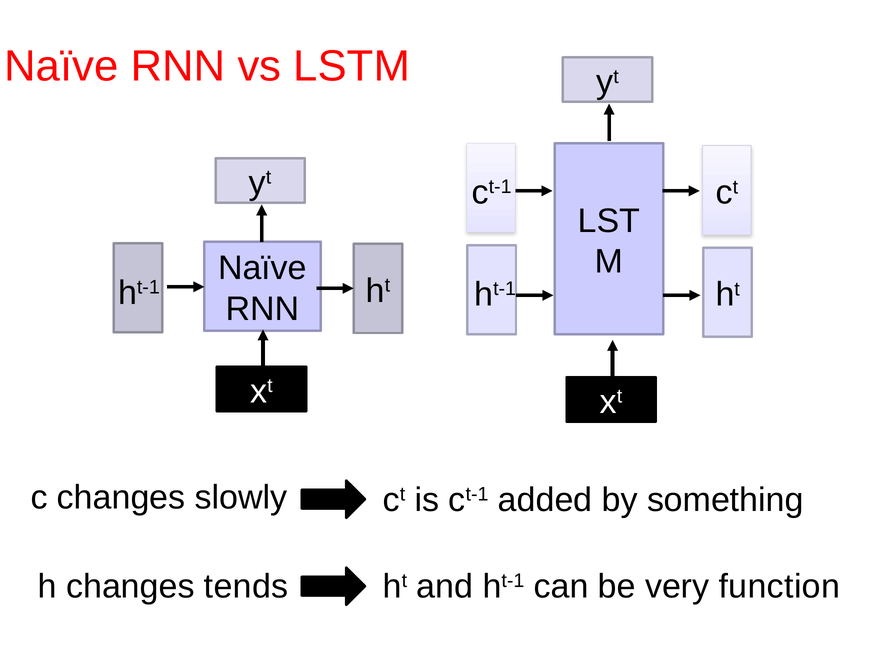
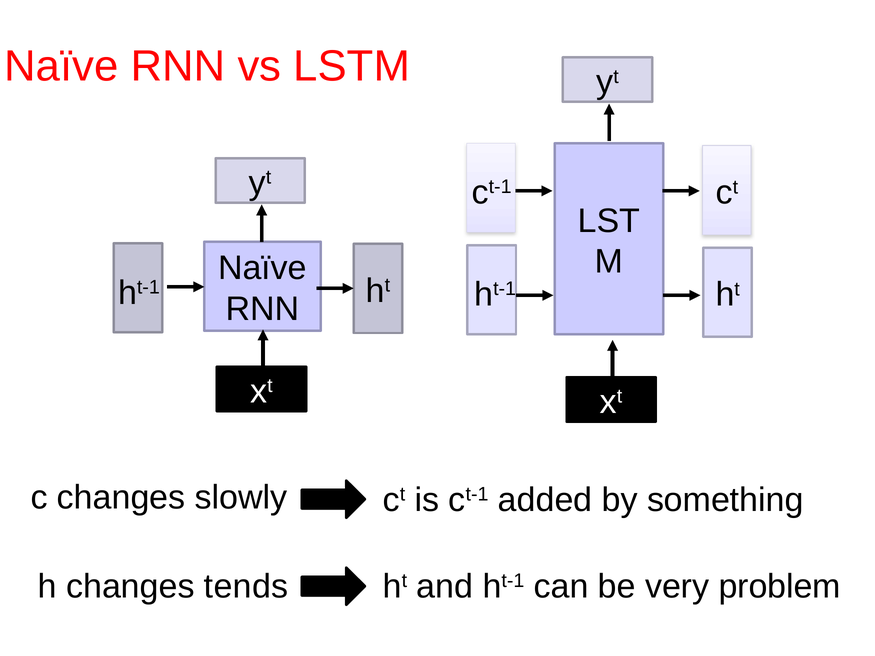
function: function -> problem
